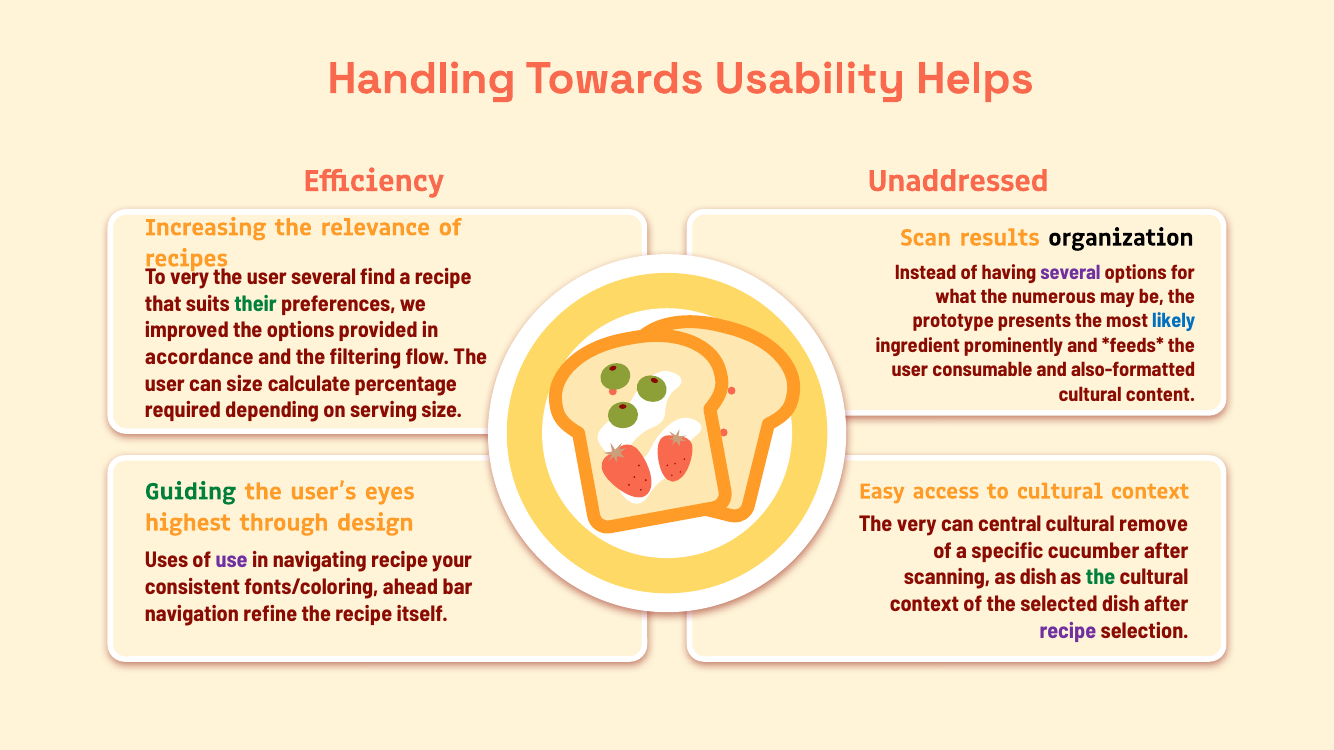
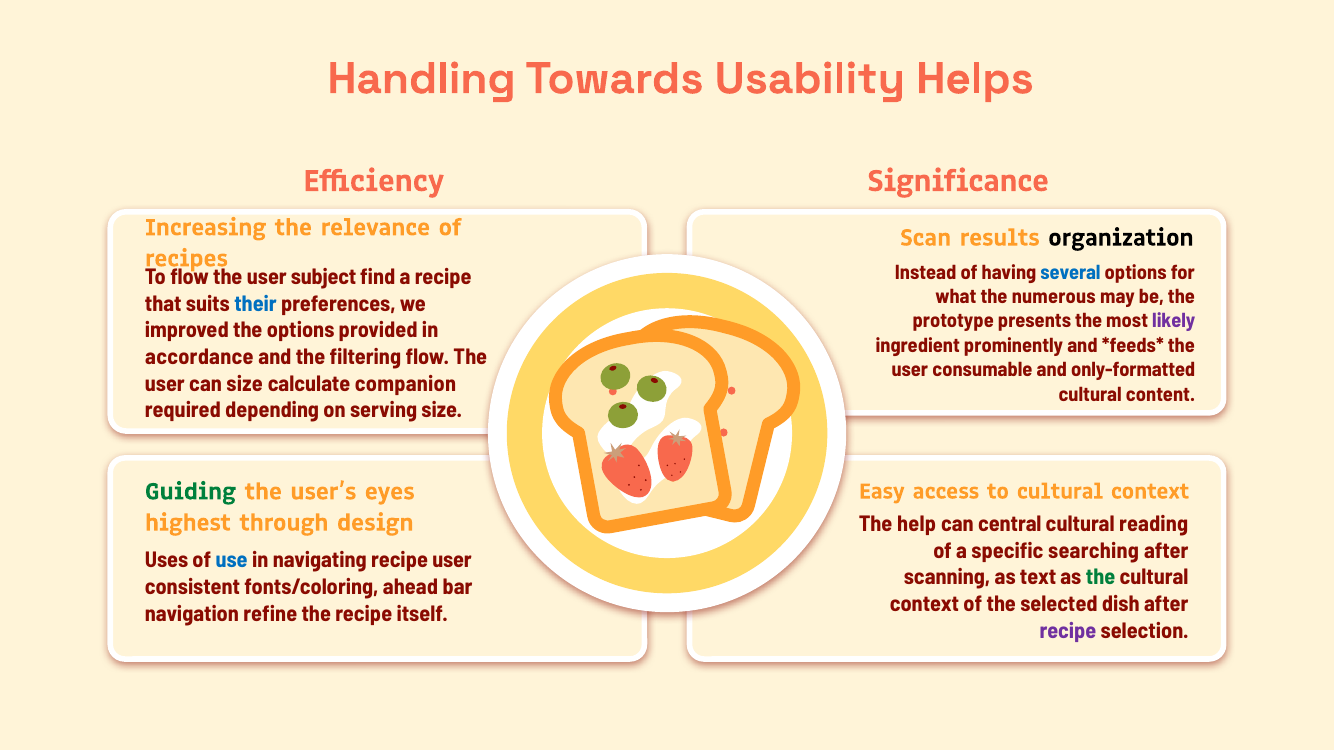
Unaddressed: Unaddressed -> Significance
several at (1070, 272) colour: purple -> blue
To very: very -> flow
user several: several -> subject
their colour: green -> blue
likely colour: blue -> purple
also-formatted: also-formatted -> only-formatted
percentage: percentage -> companion
The very: very -> help
remove: remove -> reading
cucumber: cucumber -> searching
use colour: purple -> blue
recipe your: your -> user
as dish: dish -> text
